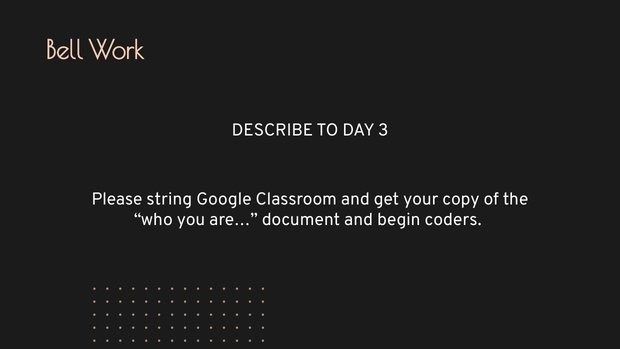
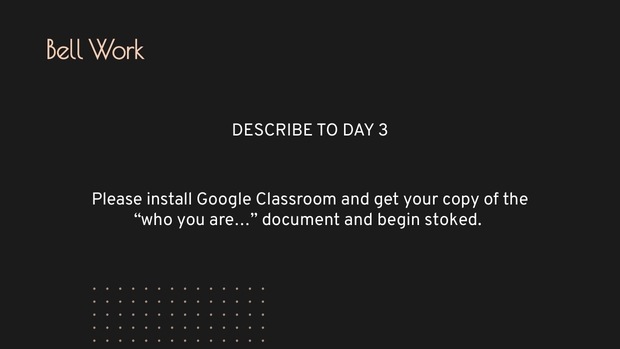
string: string -> install
coders: coders -> stoked
